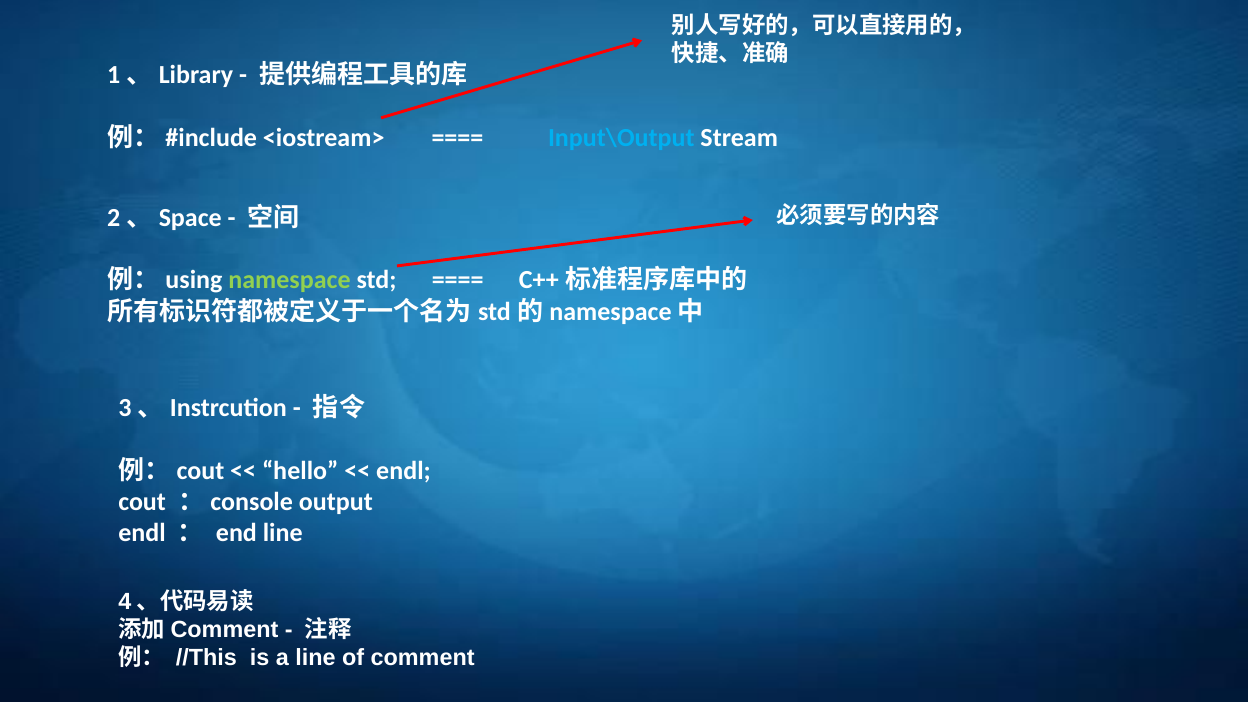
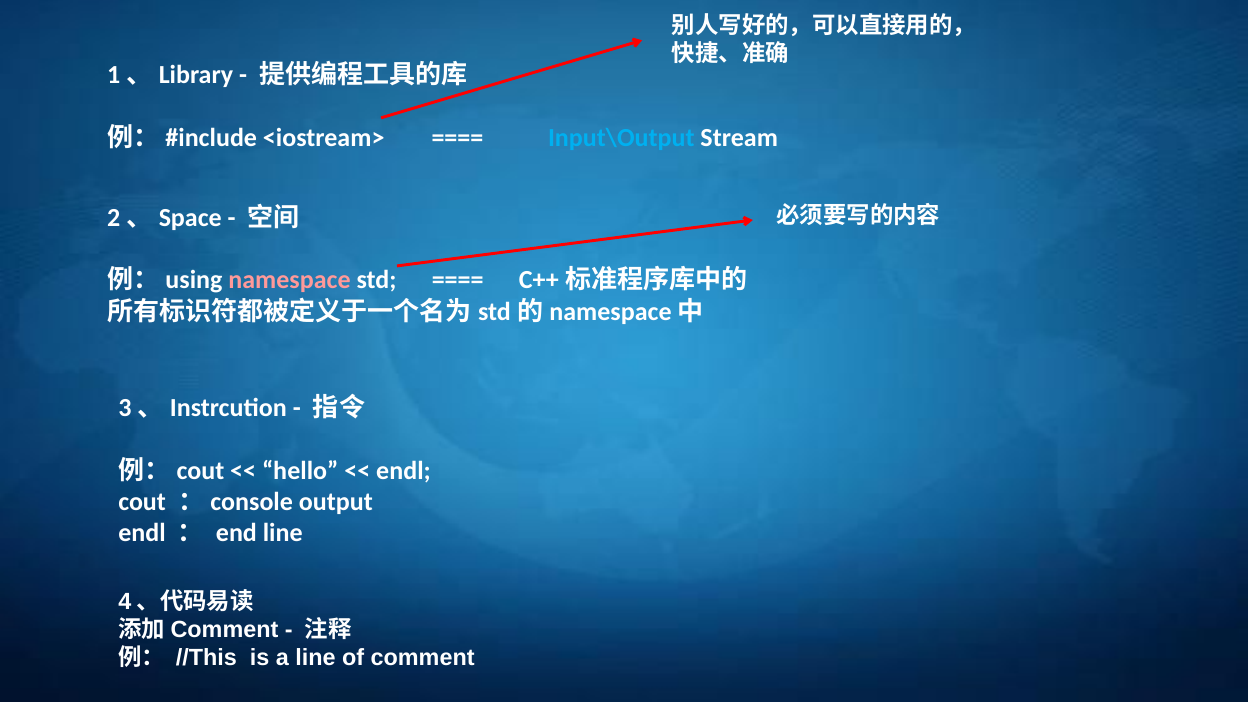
namespace colour: light green -> pink
